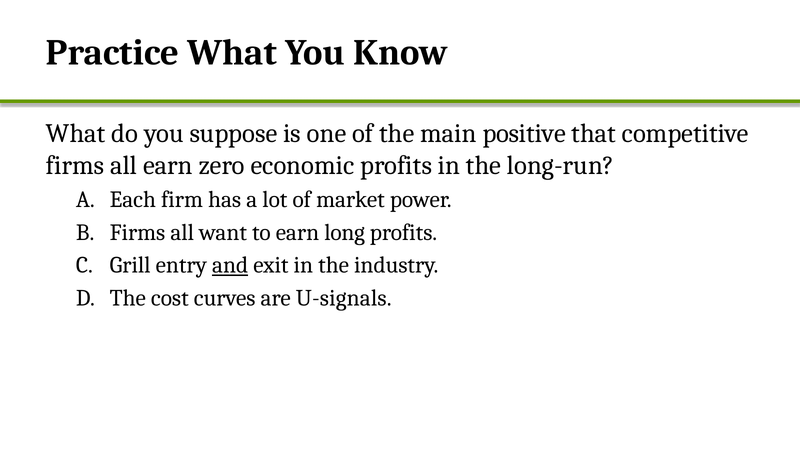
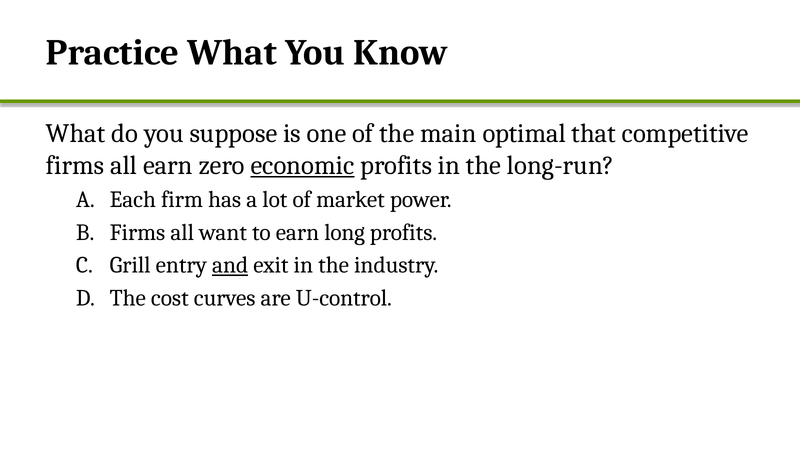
positive: positive -> optimal
economic underline: none -> present
U-signals: U-signals -> U-control
